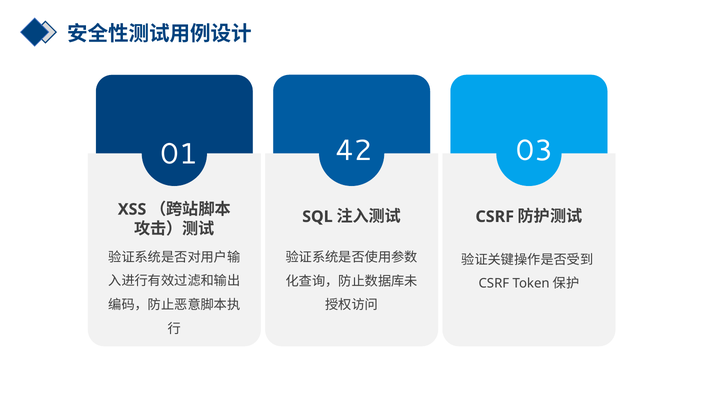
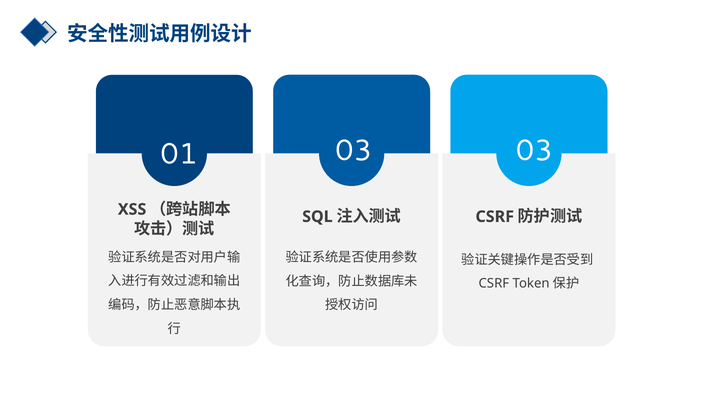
01 42: 42 -> 03
